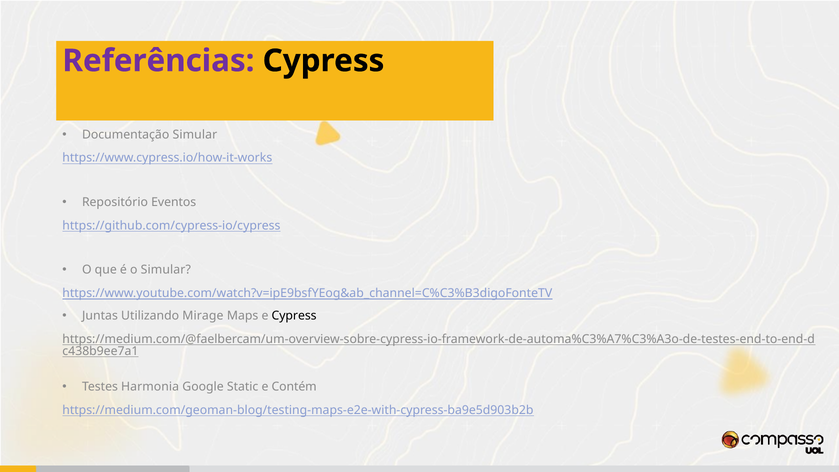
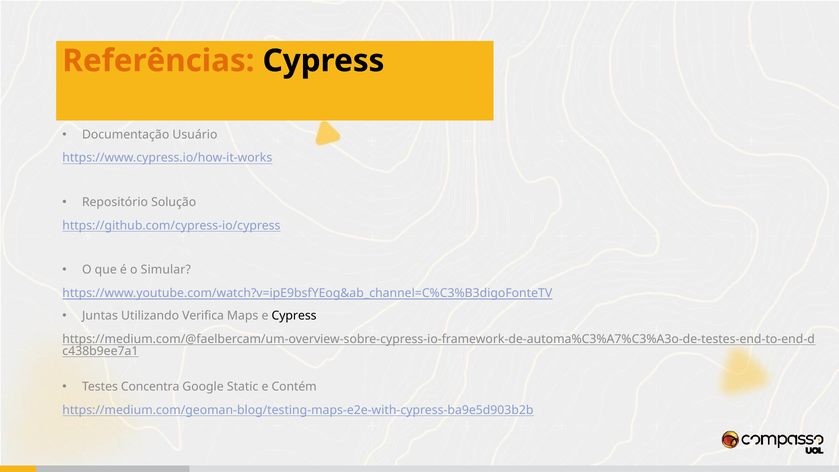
Referências colour: purple -> orange
Documentação Simular: Simular -> Usuário
Eventos: Eventos -> Solução
Mirage: Mirage -> Verifica
Harmonia: Harmonia -> Concentra
